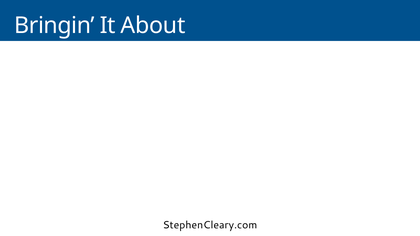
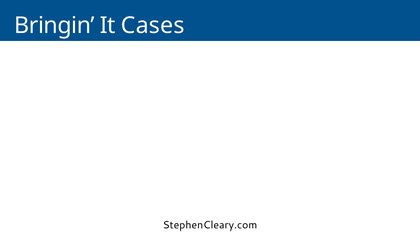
It About: About -> Cases
